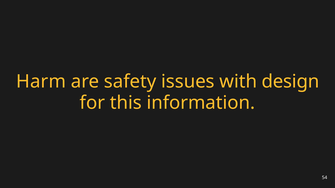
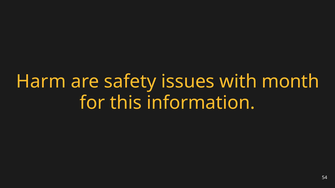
design: design -> month
